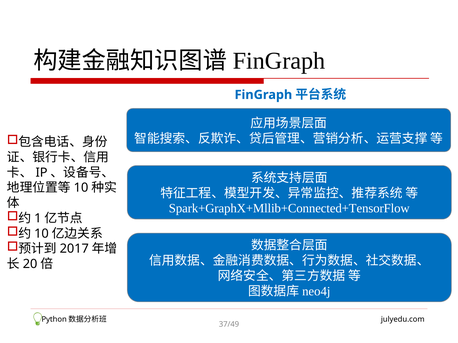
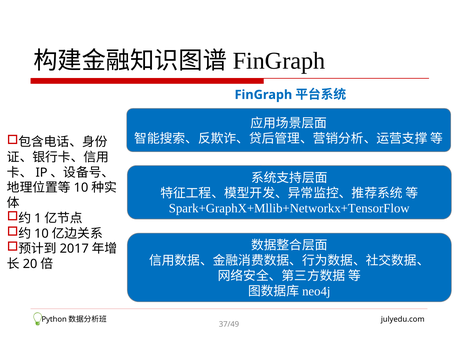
Spark+GraphX+Mllib+Connected+TensorFlow: Spark+GraphX+Mllib+Connected+TensorFlow -> Spark+GraphX+Mllib+Networkx+TensorFlow
